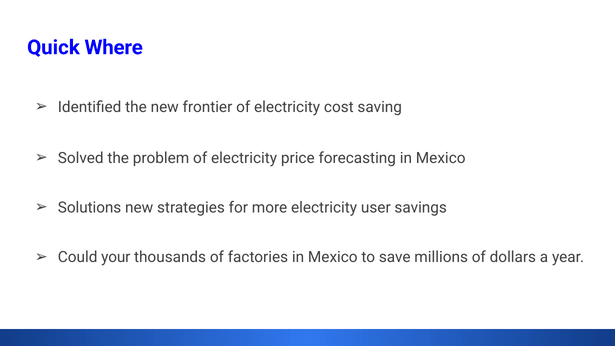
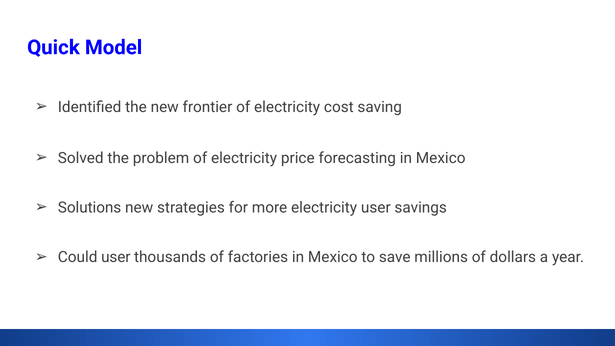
Where: Where -> Model
Could your: your -> user
